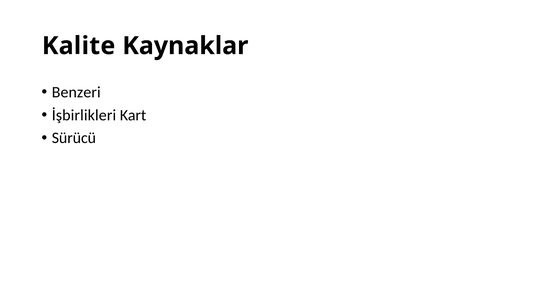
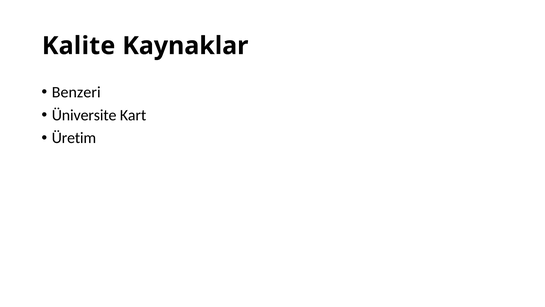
İşbirlikleri: İşbirlikleri -> Üniversite
Sürücü: Sürücü -> Üretim
